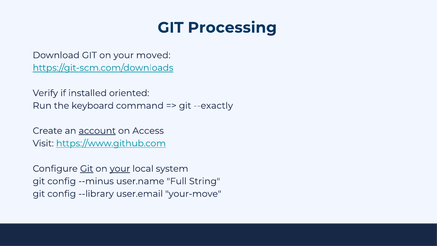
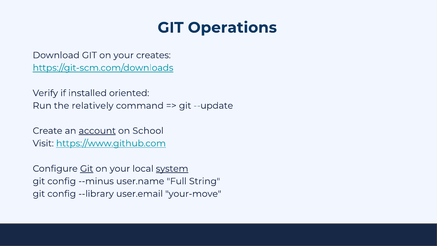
Processing: Processing -> Operations
moved: moved -> creates
keyboard: keyboard -> relatively
--exactly: --exactly -> --update
Access: Access -> School
your at (120, 169) underline: present -> none
system underline: none -> present
